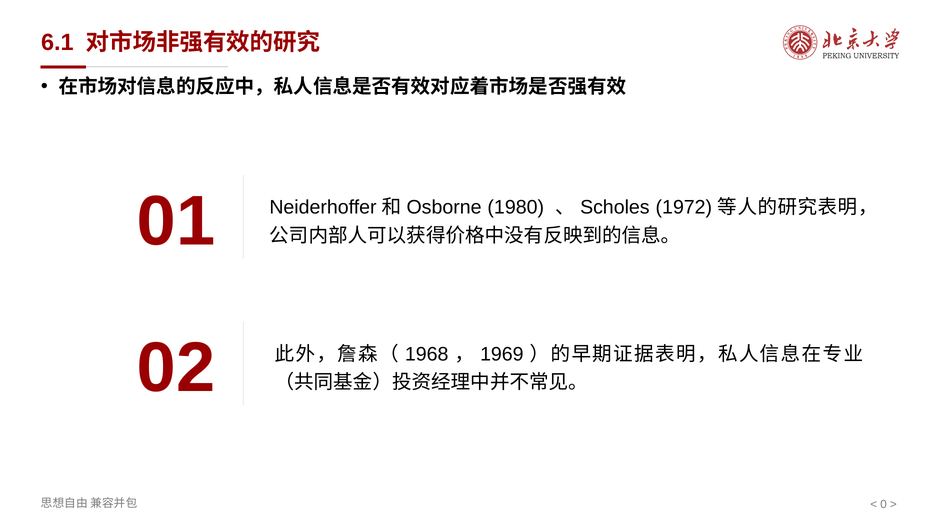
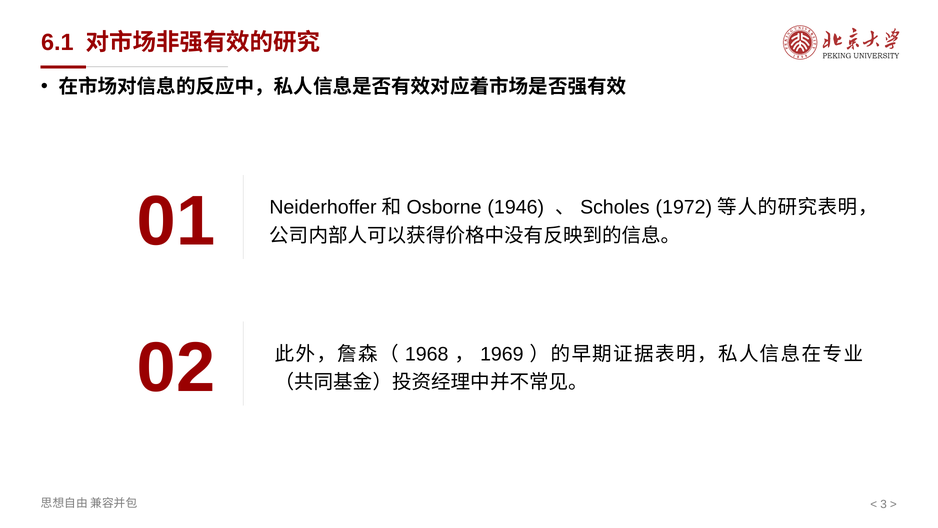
1980: 1980 -> 1946
0: 0 -> 3
